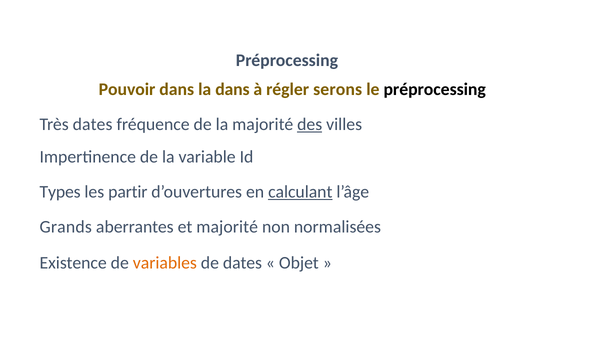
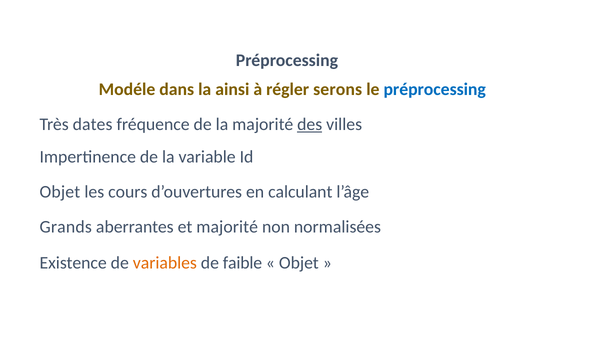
Pouvoir: Pouvoir -> Modéle
la dans: dans -> ainsi
préprocessing at (435, 89) colour: black -> blue
Types at (60, 192): Types -> Objet
partir: partir -> cours
calculant underline: present -> none
de dates: dates -> faible
